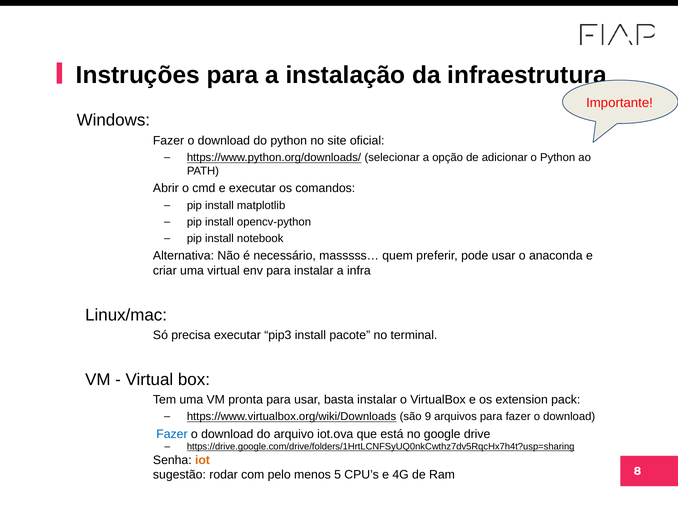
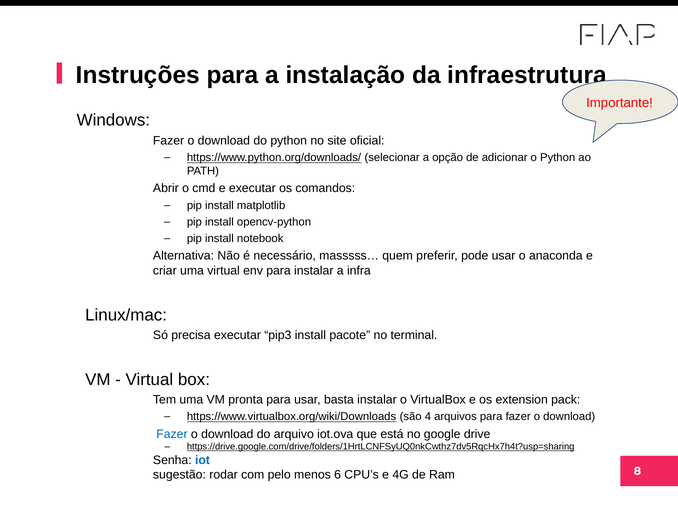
9: 9 -> 4
iot colour: orange -> blue
5: 5 -> 6
